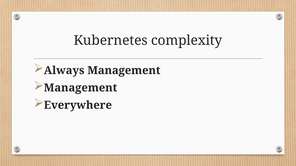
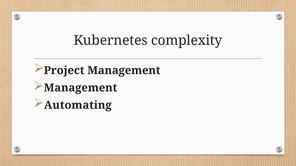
Always: Always -> Project
Everywhere: Everywhere -> Automating
